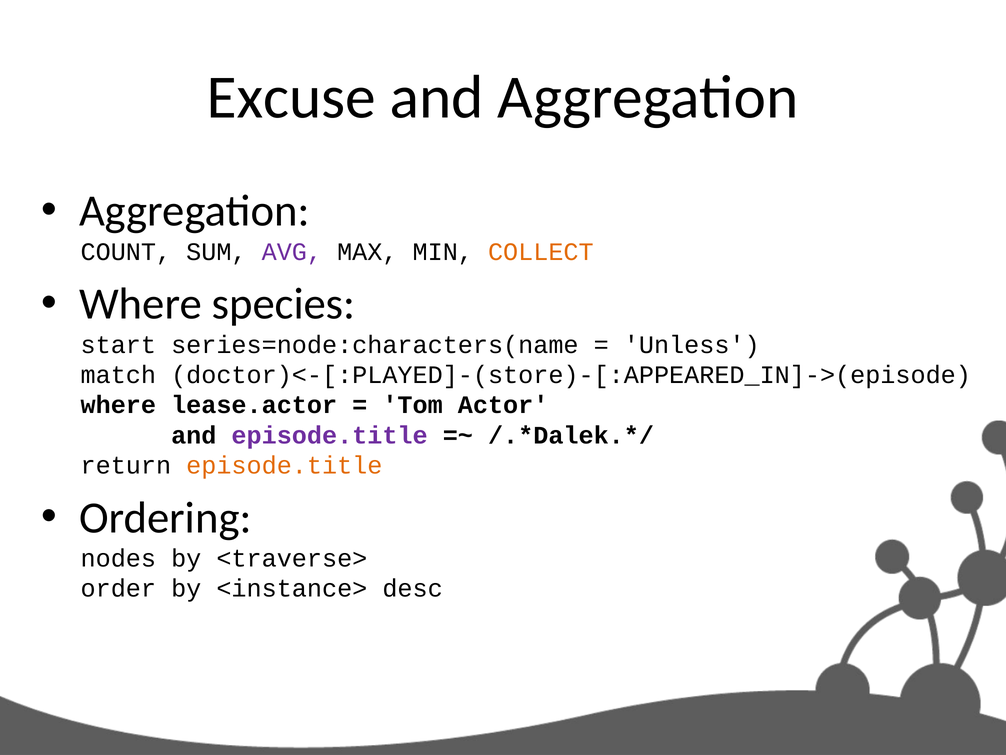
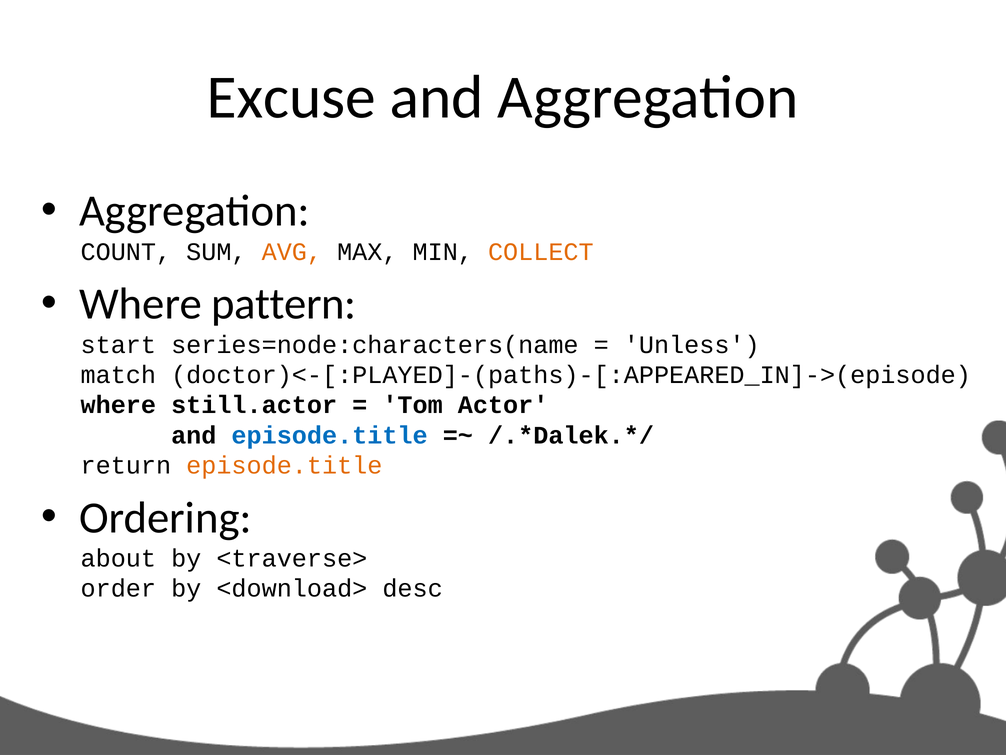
AVG colour: purple -> orange
species: species -> pattern
doctor)<-[:PLAYED]-(store)-[:APPEARED_IN]->(episode: doctor)<-[:PLAYED]-(store)-[:APPEARED_IN]->(episode -> doctor)<-[:PLAYED]-(paths)-[:APPEARED_IN]->(episode
lease.actor: lease.actor -> still.actor
episode.title at (330, 435) colour: purple -> blue
nodes: nodes -> about
<instance>: <instance> -> <download>
